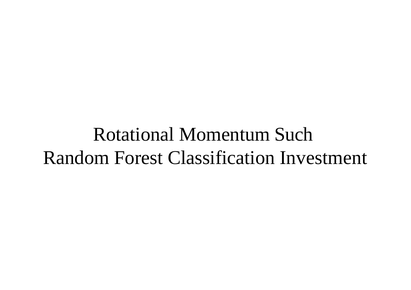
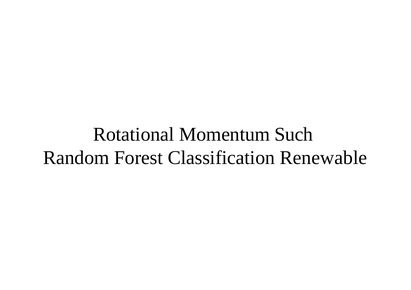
Investment: Investment -> Renewable
